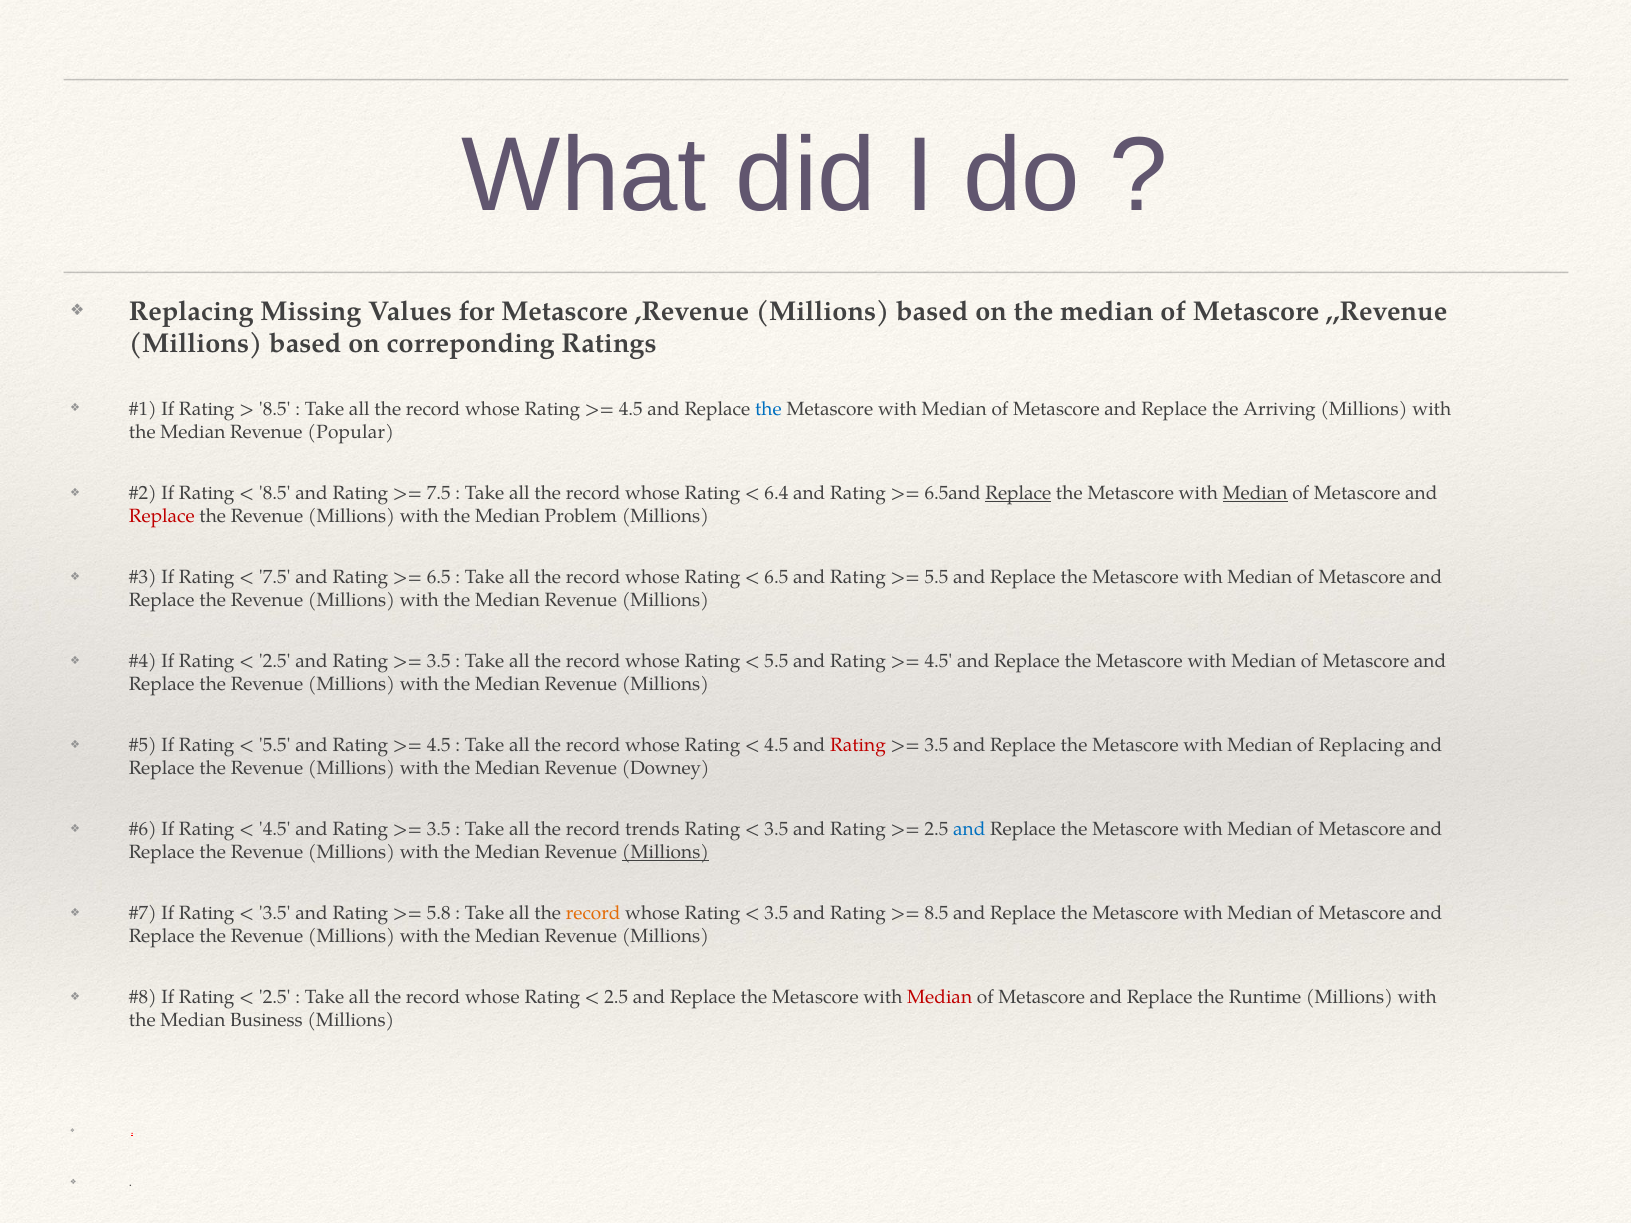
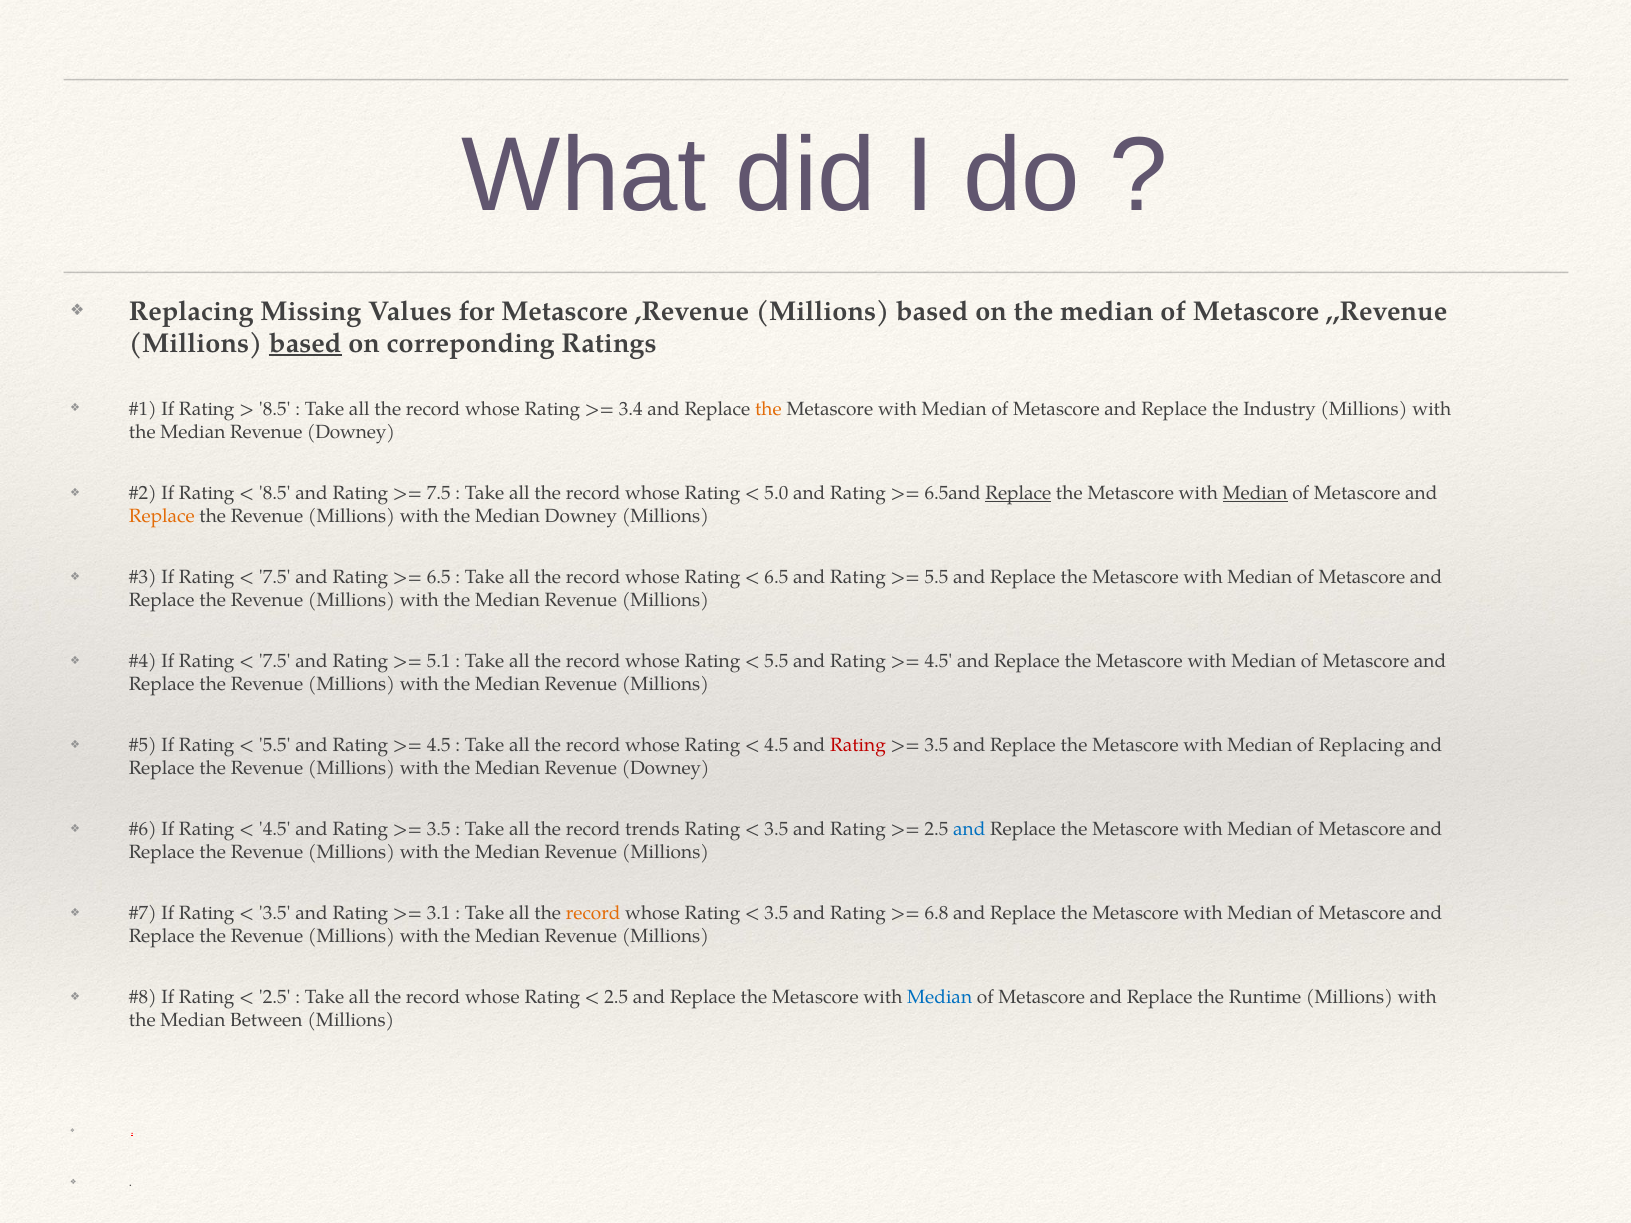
based at (305, 344) underline: none -> present
4.5 at (631, 409): 4.5 -> 3.4
the at (768, 409) colour: blue -> orange
Arriving: Arriving -> Industry
Popular at (351, 432): Popular -> Downey
6.4: 6.4 -> 5.0
Replace at (162, 516) colour: red -> orange
Median Problem: Problem -> Downey
2.5 at (275, 661): 2.5 -> 7.5
3.5 at (439, 661): 3.5 -> 5.1
Millions at (665, 853) underline: present -> none
5.8: 5.8 -> 3.1
8.5 at (937, 914): 8.5 -> 6.8
Median at (940, 998) colour: red -> blue
Business: Business -> Between
